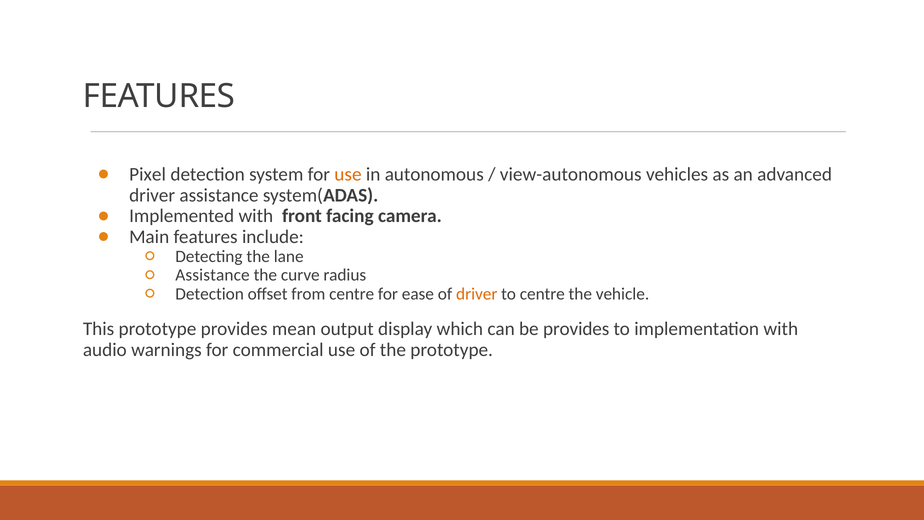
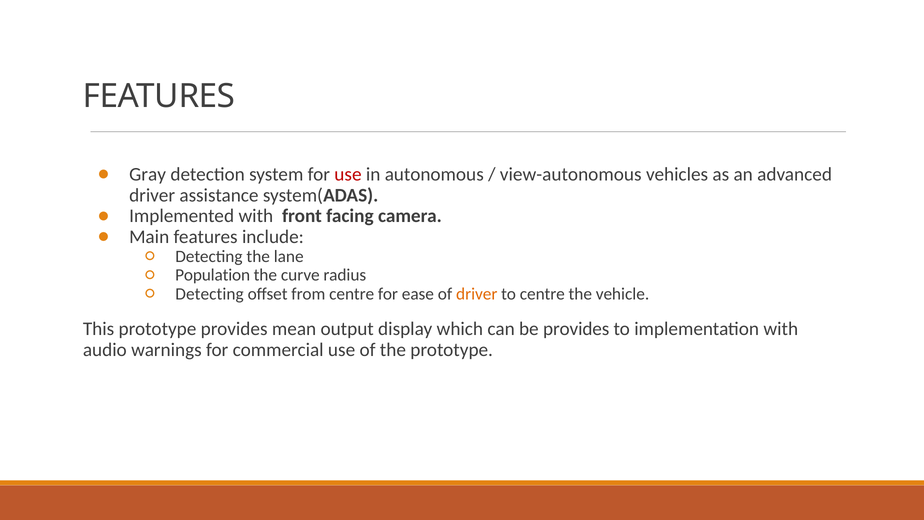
Pixel: Pixel -> Gray
use at (348, 174) colour: orange -> red
Assistance at (213, 275): Assistance -> Population
Detection at (210, 294): Detection -> Detecting
